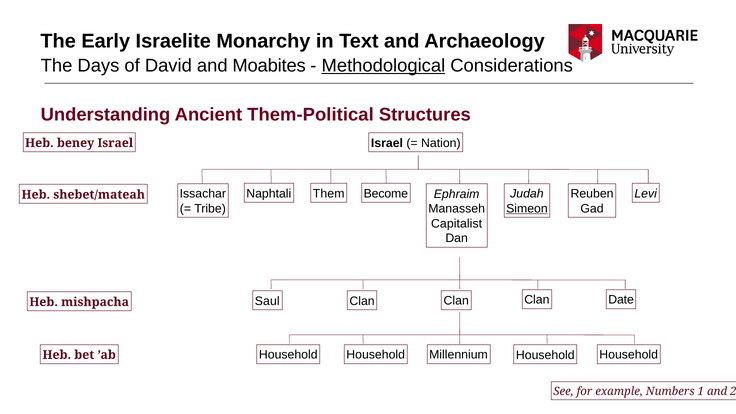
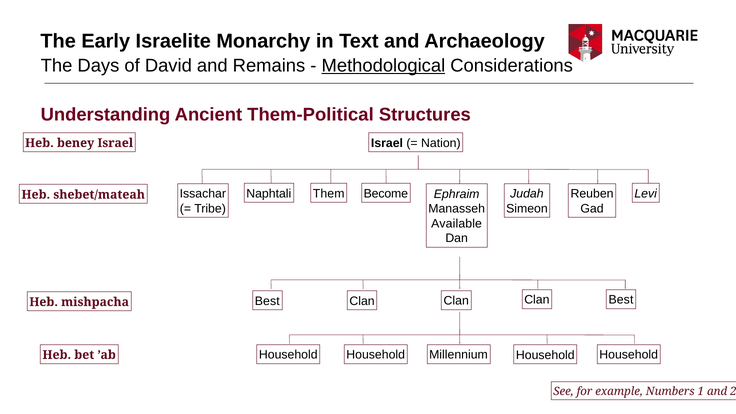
Moabites: Moabites -> Remains
Simeon underline: present -> none
Capitalist: Capitalist -> Available
Saul at (267, 301): Saul -> Best
Clan Date: Date -> Best
